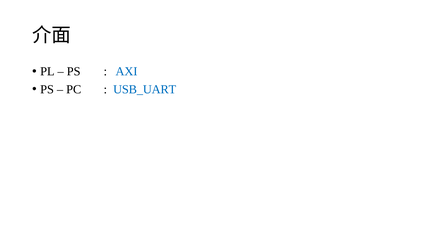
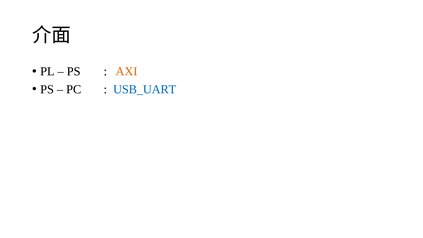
AXI colour: blue -> orange
